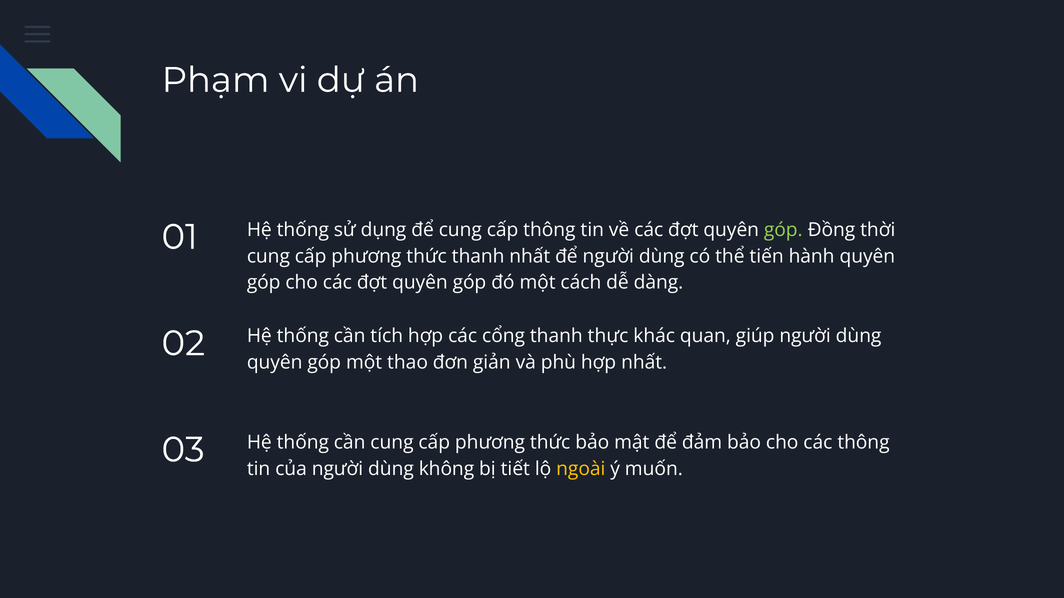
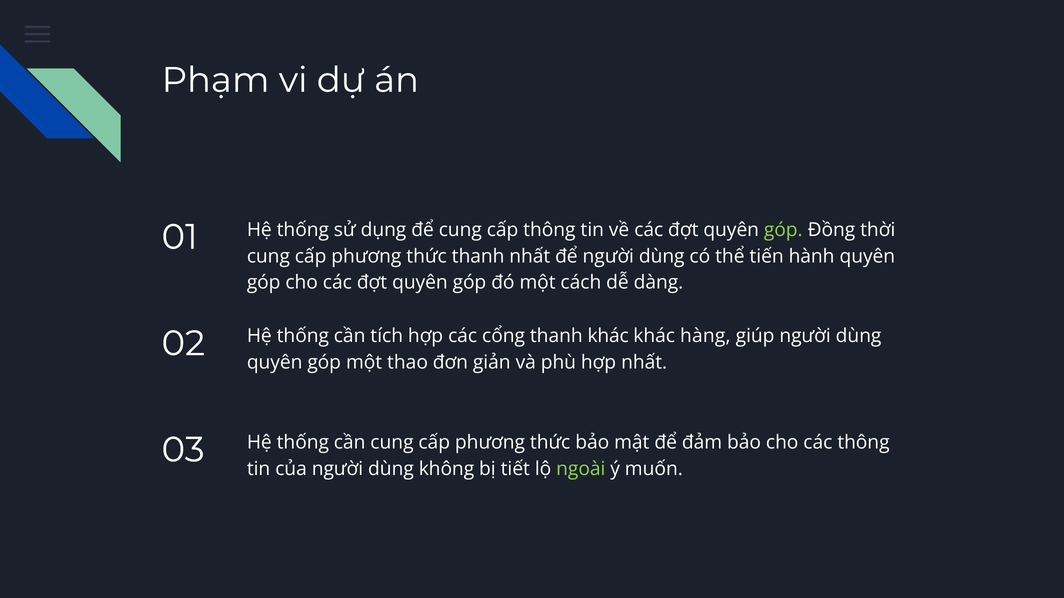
thanh thực: thực -> khác
quan: quan -> hàng
ngoài colour: yellow -> light green
